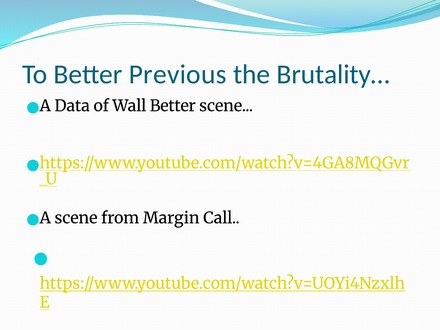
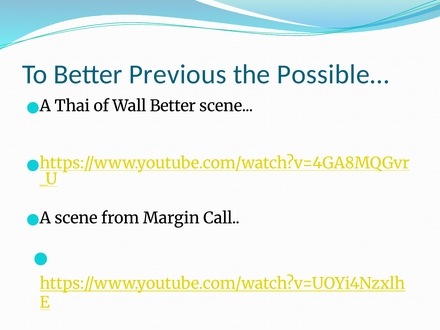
Brutality…: Brutality… -> Possible…
Data: Data -> Thai
